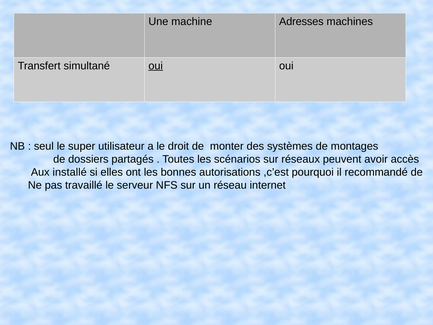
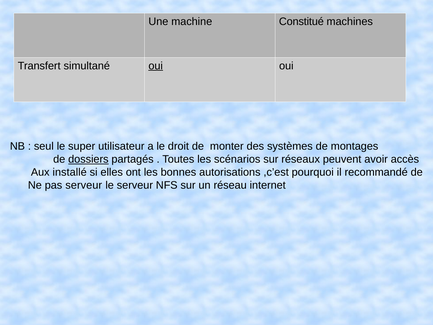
Adresses: Adresses -> Constitué
dossiers underline: none -> present
pas travaillé: travaillé -> serveur
